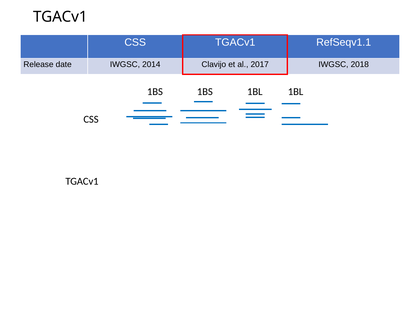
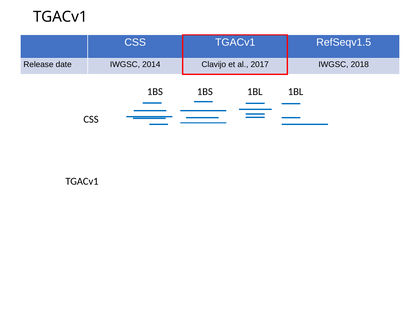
RefSeqv1.1: RefSeqv1.1 -> RefSeqv1.5
